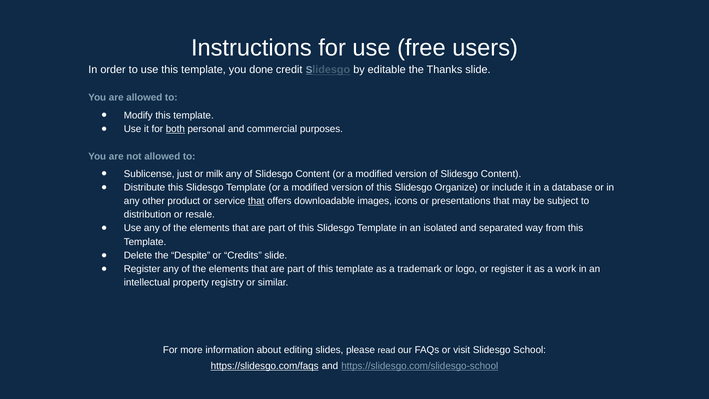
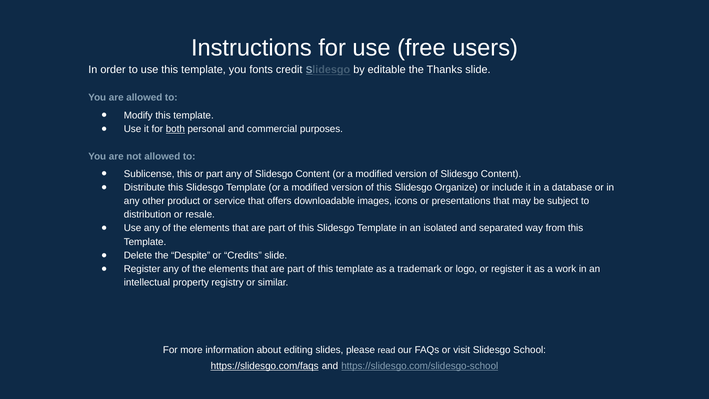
done: done -> fonts
Sublicense just: just -> this
or milk: milk -> part
that at (256, 201) underline: present -> none
